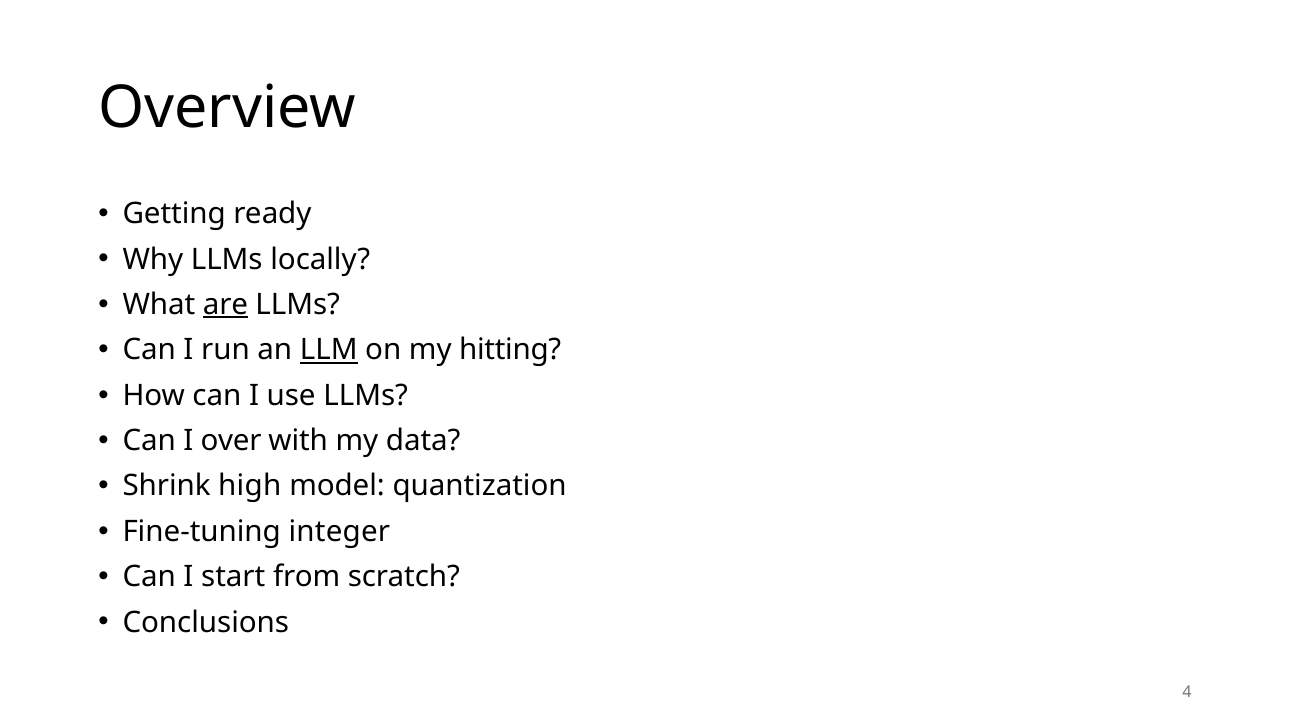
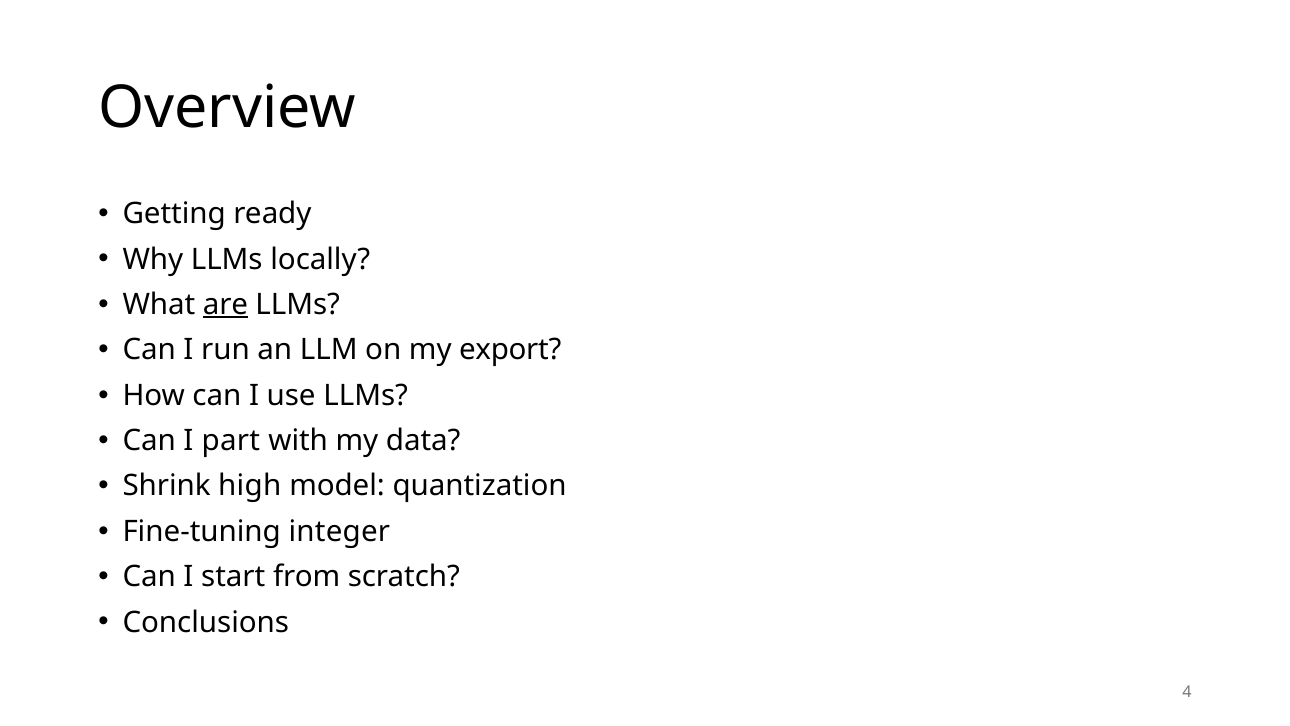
LLM underline: present -> none
hitting: hitting -> export
over: over -> part
